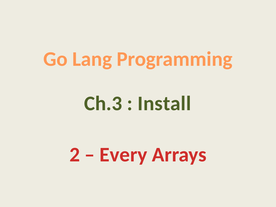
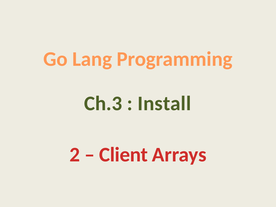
Every: Every -> Client
